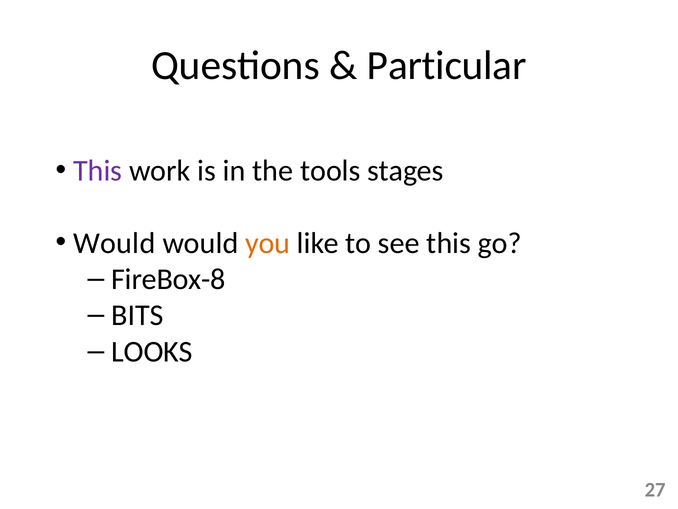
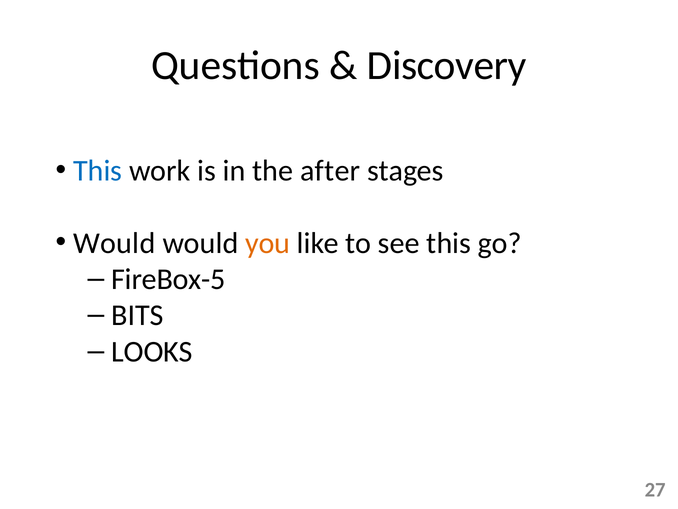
Particular: Particular -> Discovery
This at (98, 170) colour: purple -> blue
tools: tools -> after
FireBox-8: FireBox-8 -> FireBox-5
